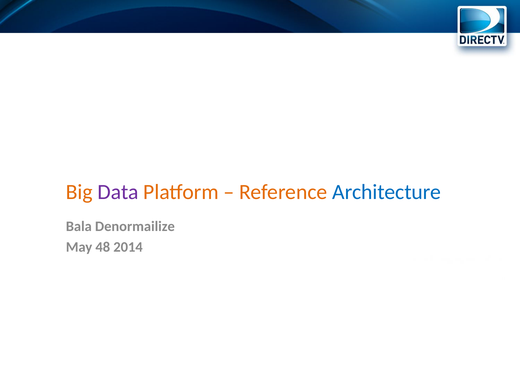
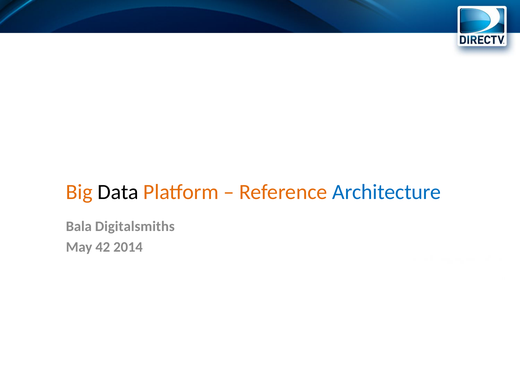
Data colour: purple -> black
Denormailize: Denormailize -> Digitalsmiths
48: 48 -> 42
